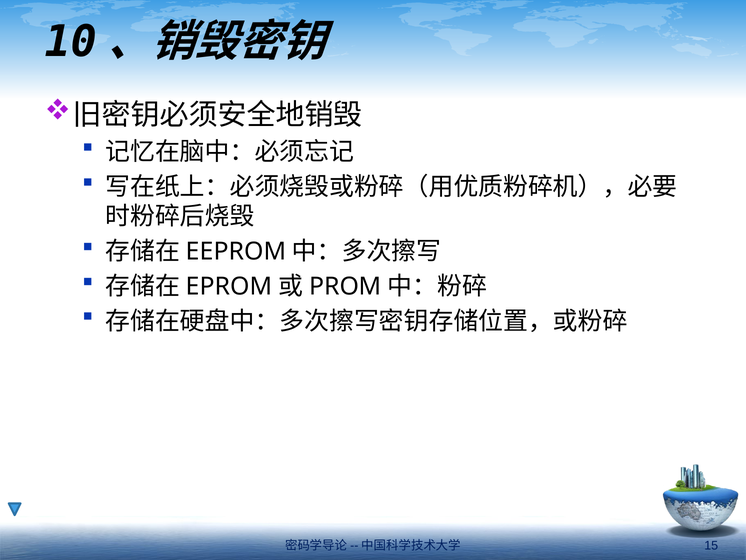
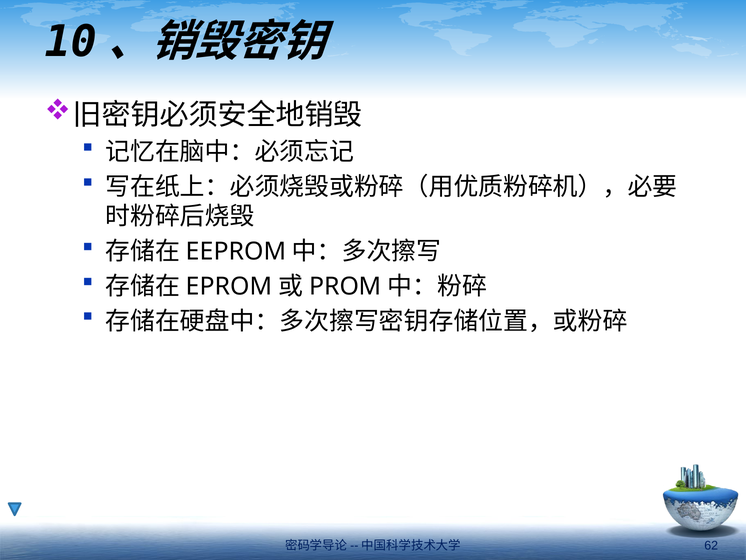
15: 15 -> 62
